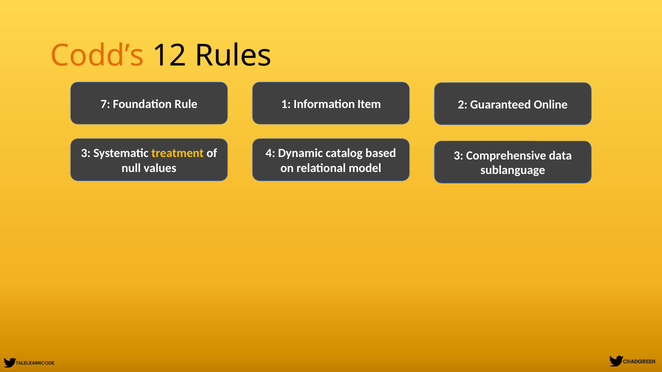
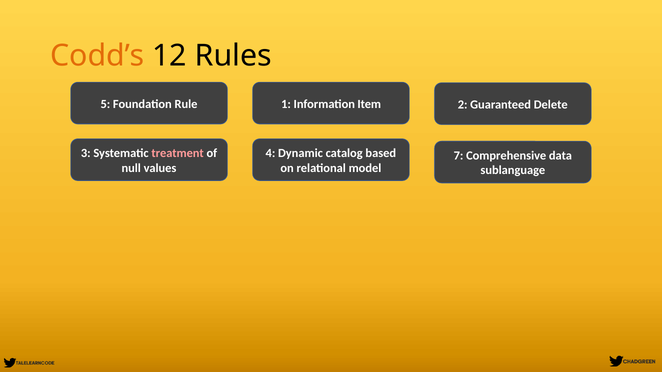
7: 7 -> 5
Online: Online -> Delete
treatment colour: yellow -> pink
3 at (459, 156): 3 -> 7
